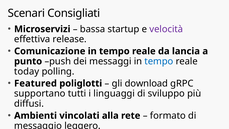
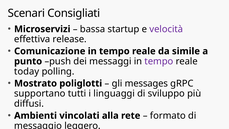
lancia: lancia -> simile
tempo at (159, 61) colour: blue -> purple
Featured: Featured -> Mostrato
download: download -> messages
